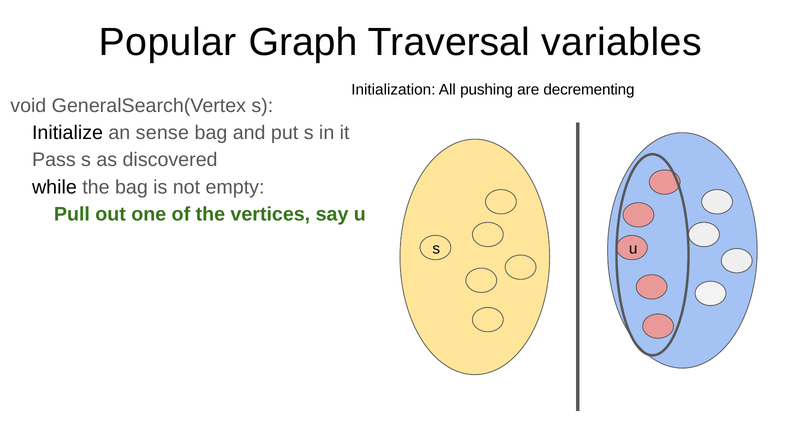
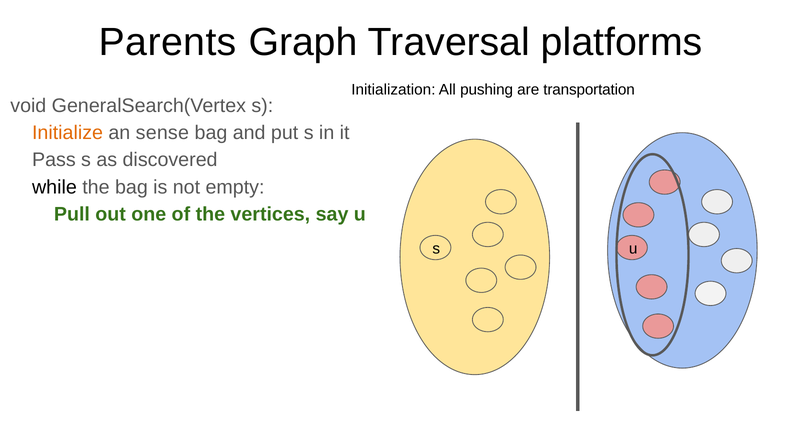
Popular: Popular -> Parents
variables: variables -> platforms
decrementing: decrementing -> transportation
Initialize colour: black -> orange
